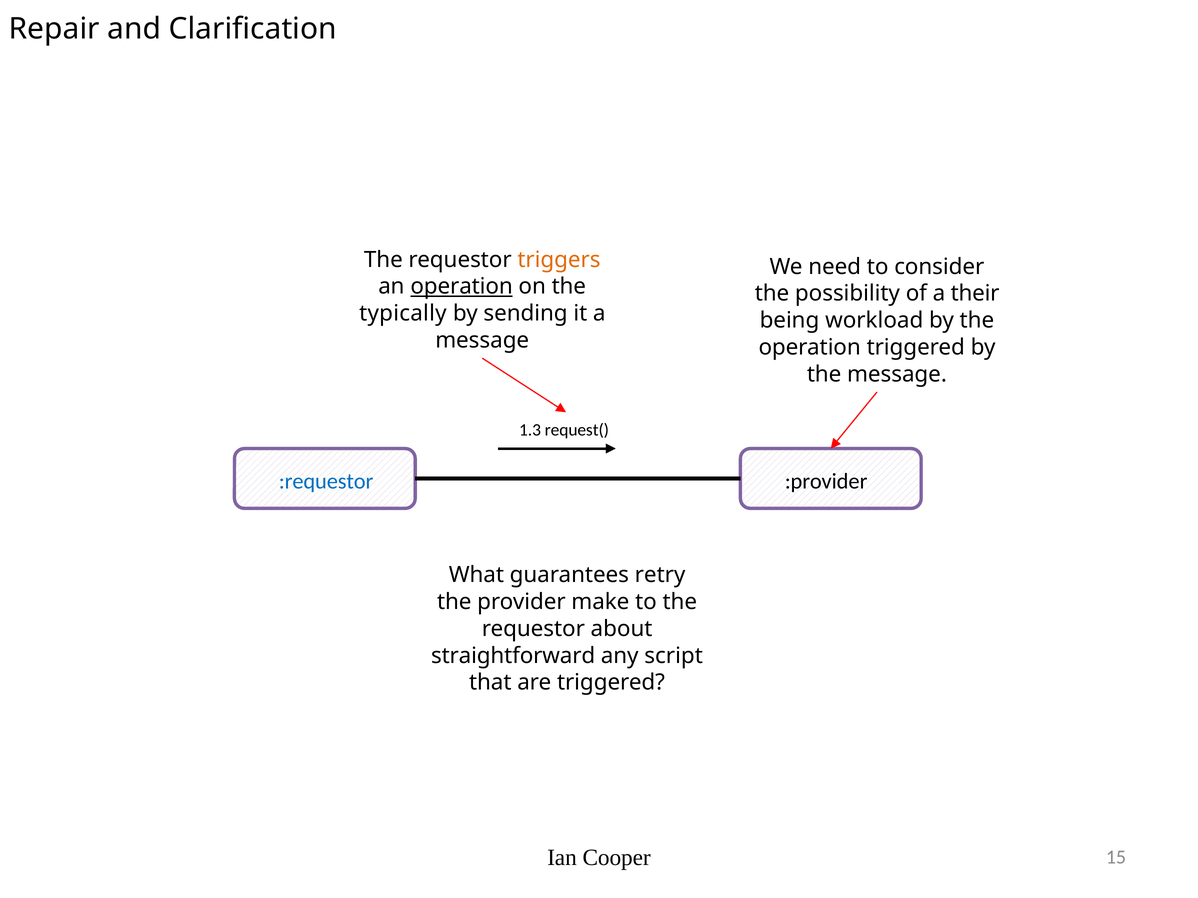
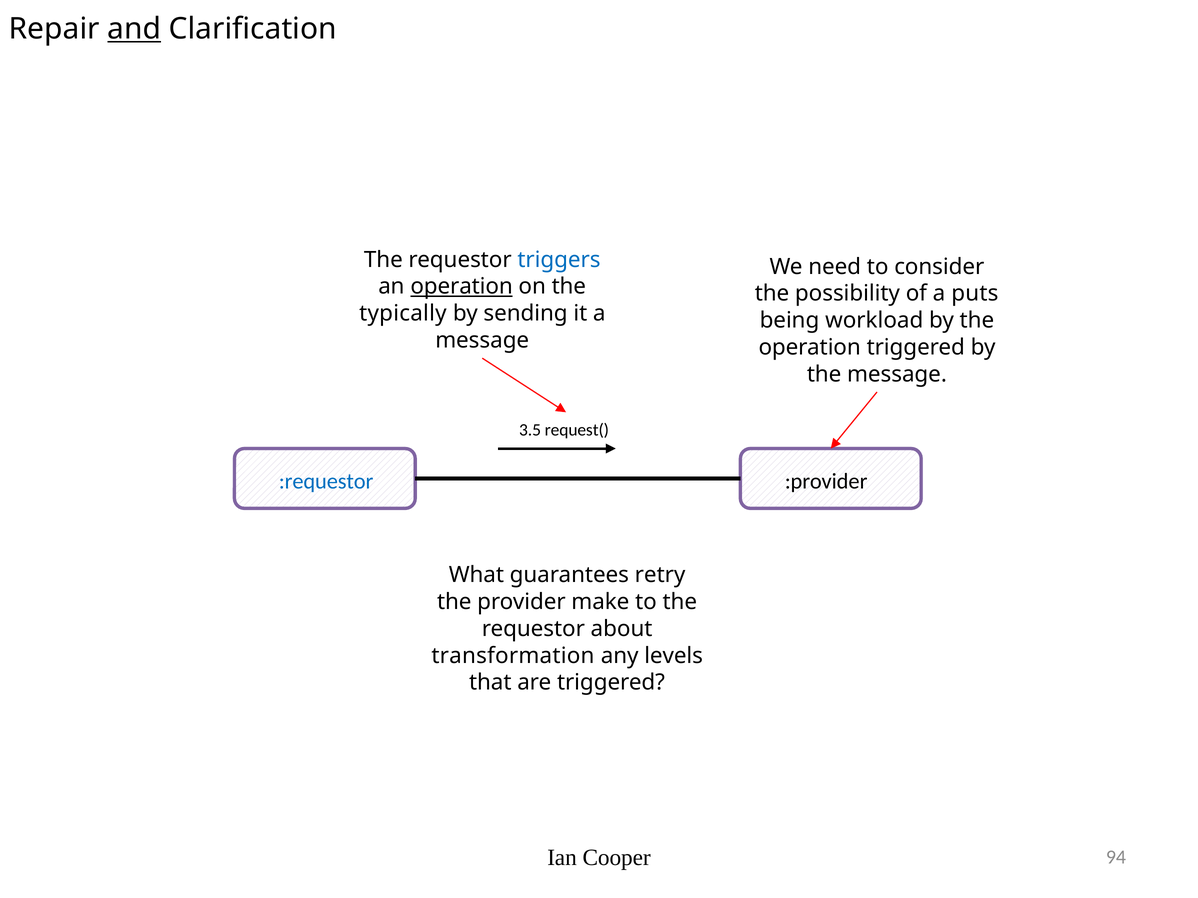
and underline: none -> present
triggers colour: orange -> blue
their: their -> puts
1.3: 1.3 -> 3.5
straightforward: straightforward -> transformation
script: script -> levels
15: 15 -> 94
